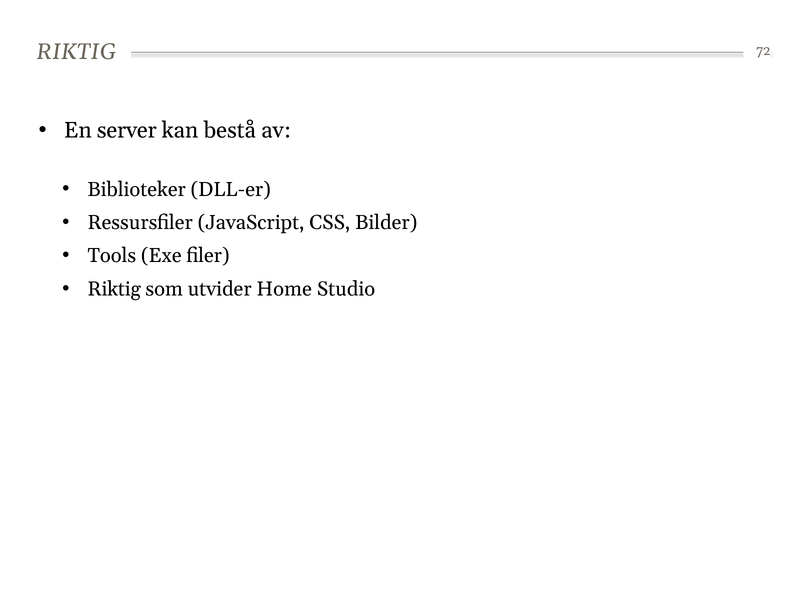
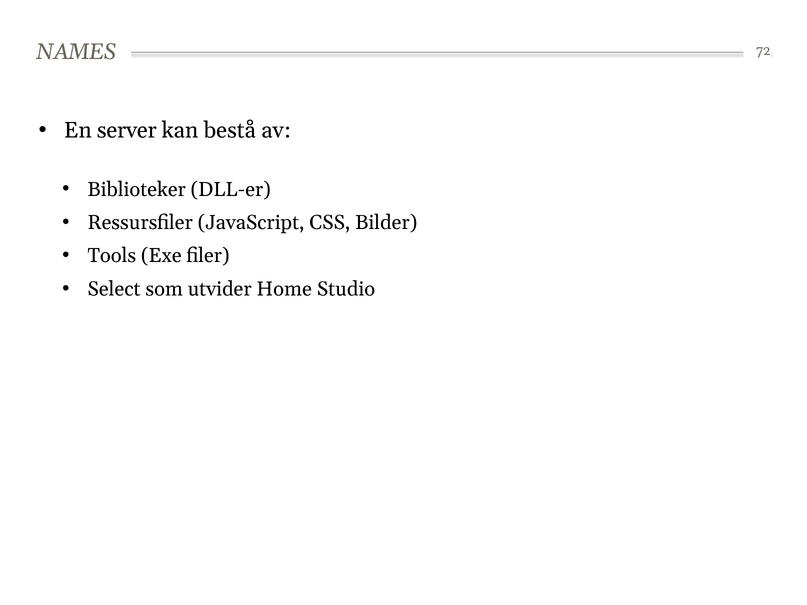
RIKTIG at (76, 52): RIKTIG -> NAMES
Riktig at (114, 289): Riktig -> Select
